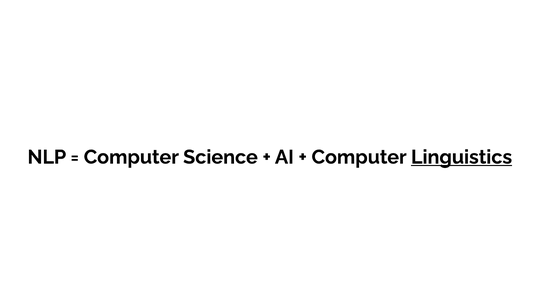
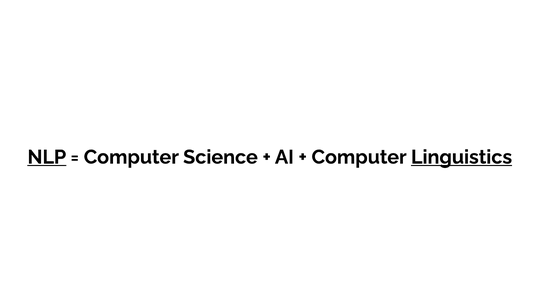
NLP underline: none -> present
